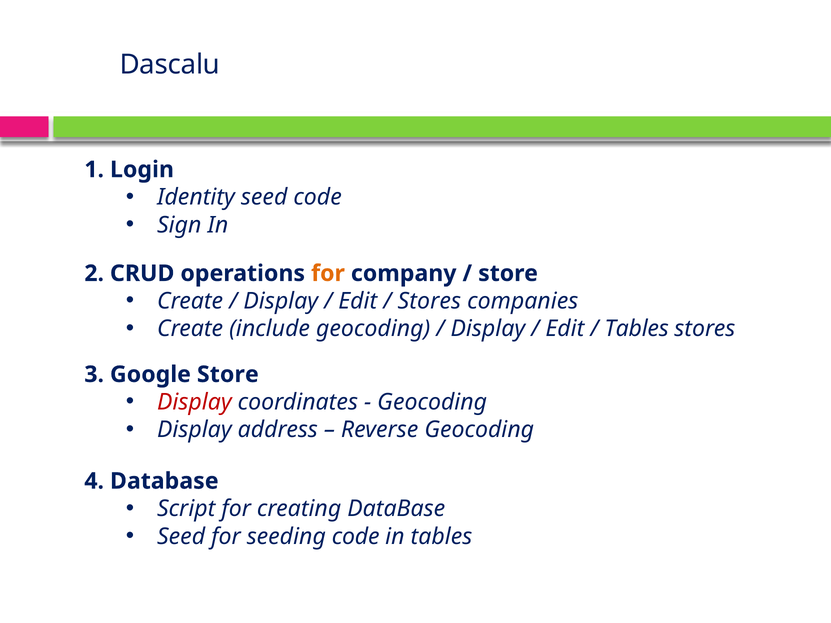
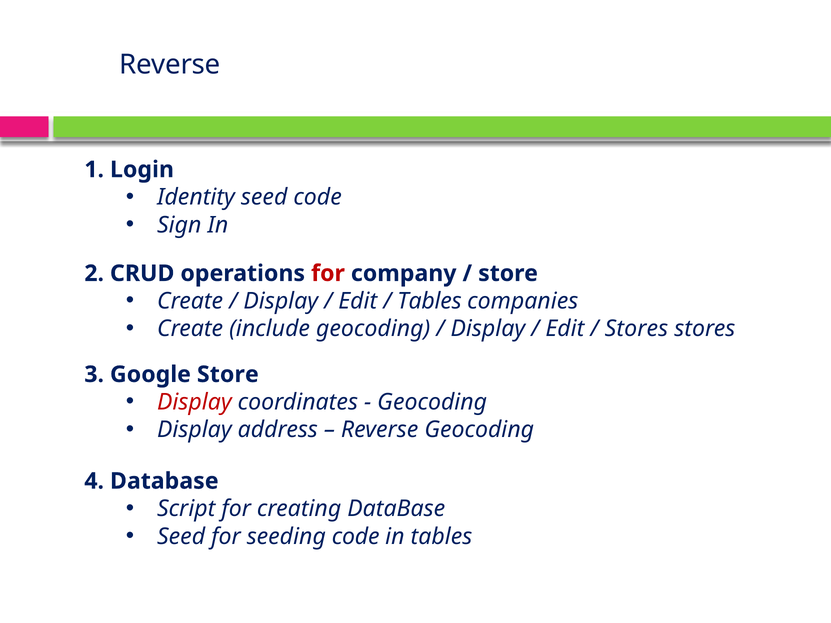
Dascalu at (170, 65): Dascalu -> Reverse
for at (328, 274) colour: orange -> red
Stores at (429, 301): Stores -> Tables
Tables at (637, 329): Tables -> Stores
